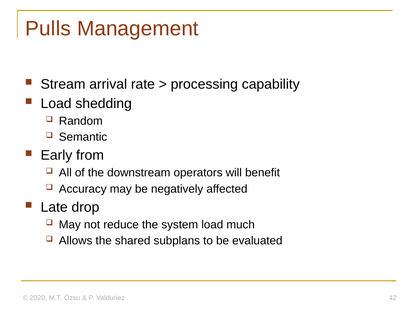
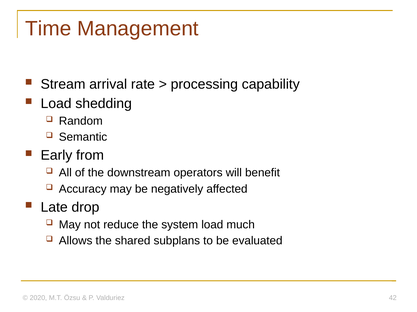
Pulls: Pulls -> Time
